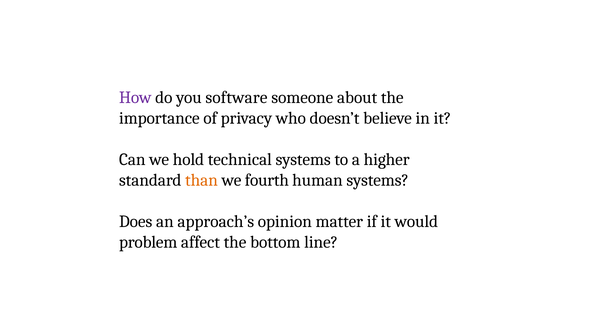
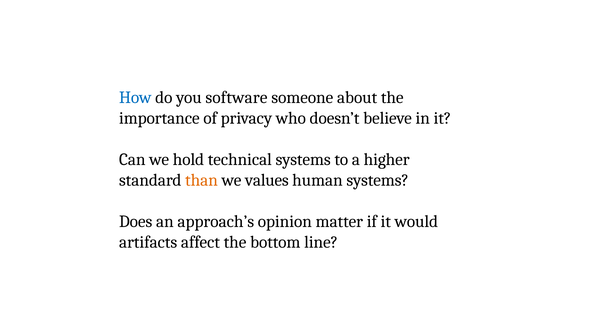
How colour: purple -> blue
fourth: fourth -> values
problem: problem -> artifacts
